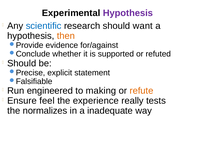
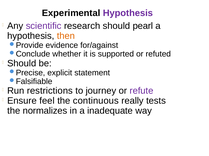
scientific colour: blue -> purple
want: want -> pearl
engineered: engineered -> restrictions
making: making -> journey
refute colour: orange -> purple
experience: experience -> continuous
